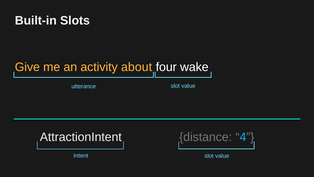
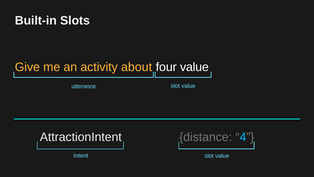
four wake: wake -> value
